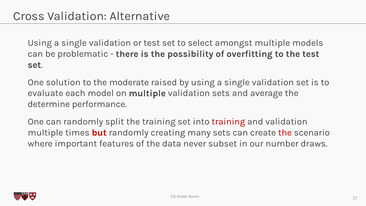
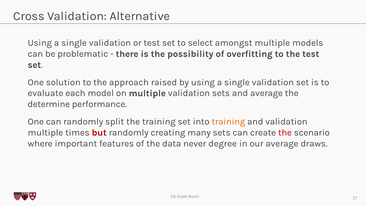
moderate: moderate -> approach
training at (228, 122) colour: red -> orange
subset: subset -> degree
our number: number -> average
